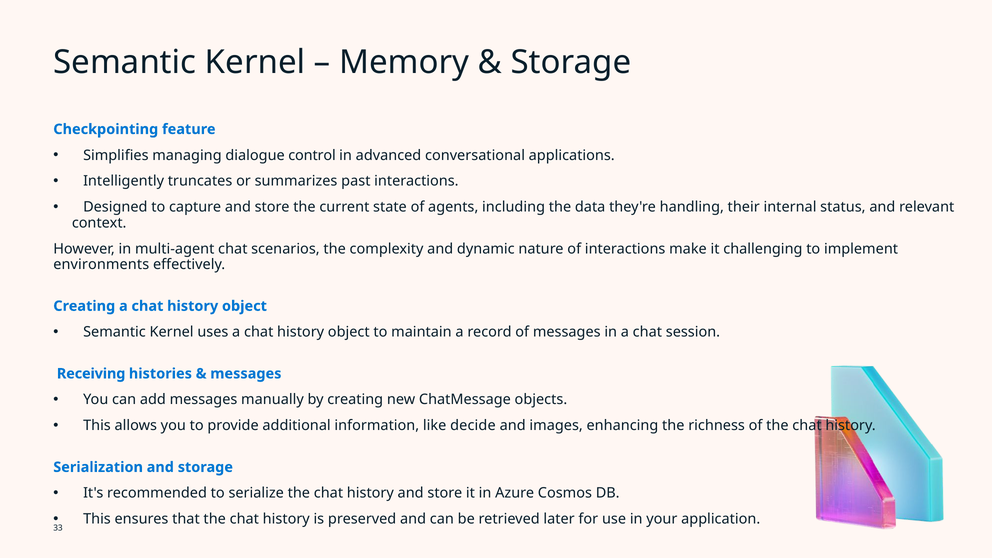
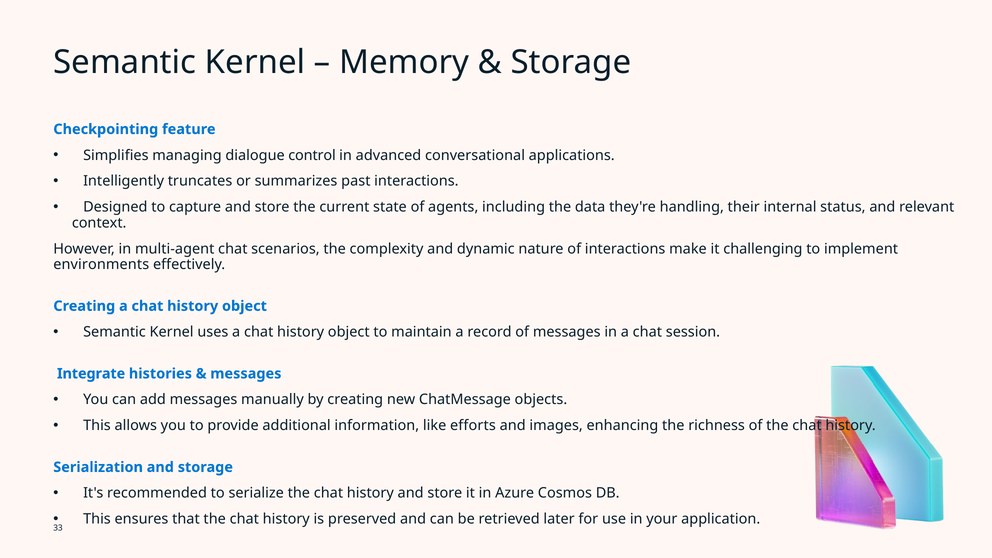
Receiving: Receiving -> Integrate
decide: decide -> efforts
